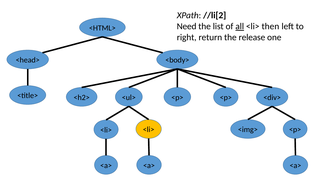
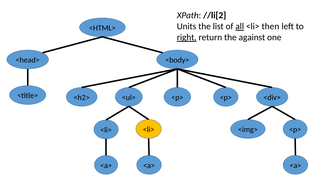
Need: Need -> Units
right underline: none -> present
release: release -> against
